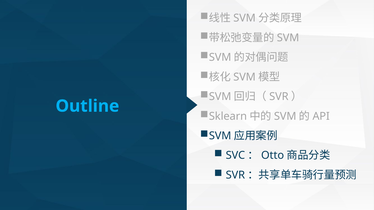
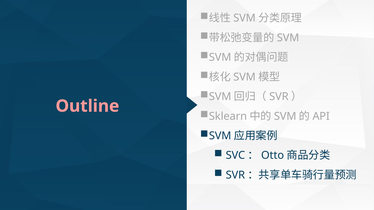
Outline colour: light blue -> pink
